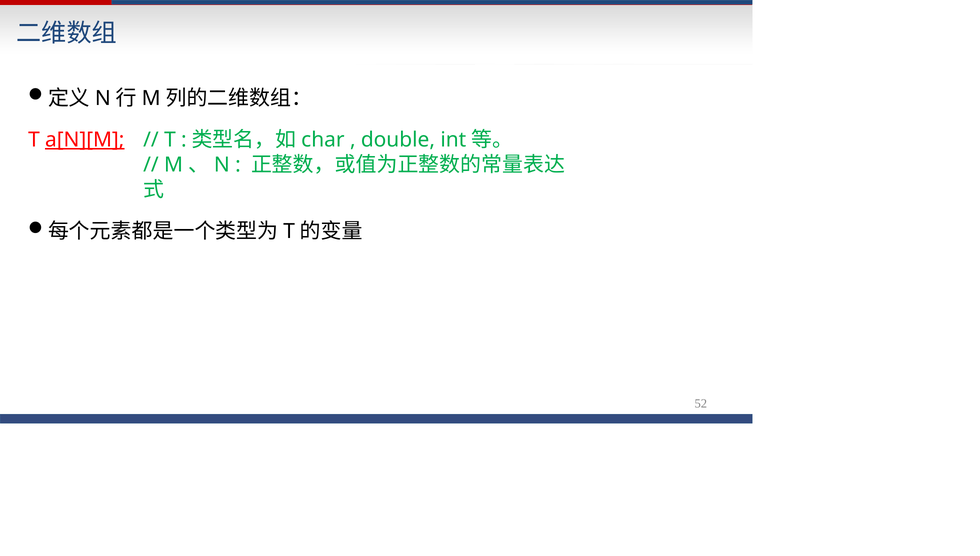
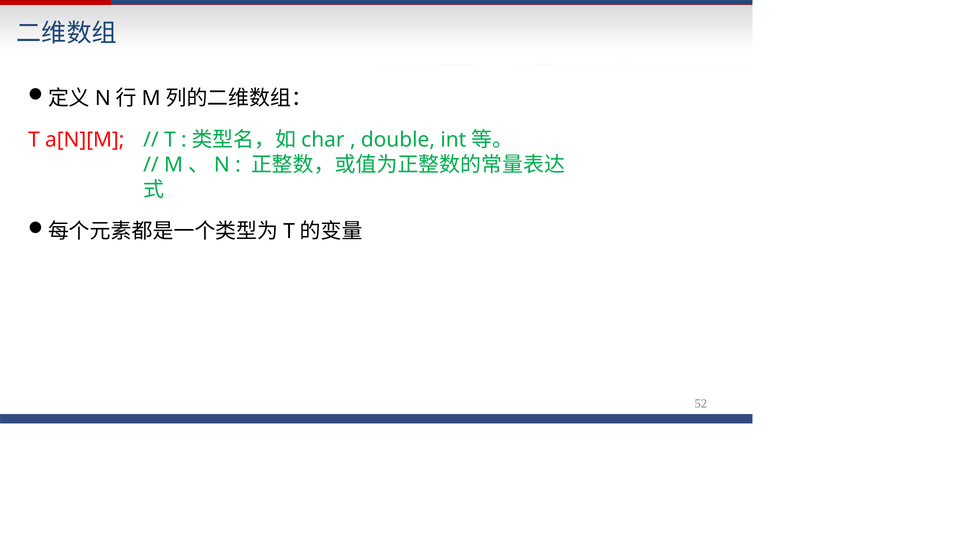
a[N][M underline: present -> none
